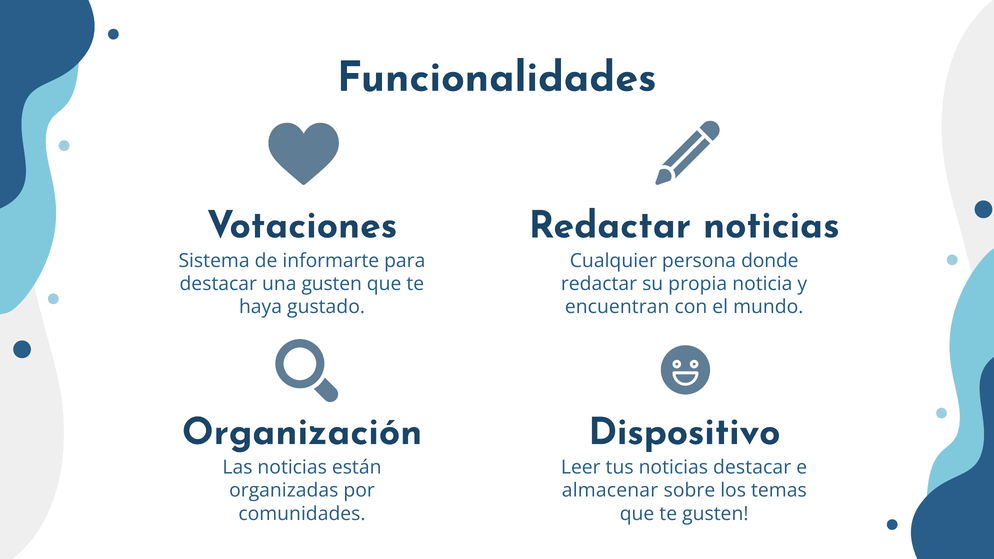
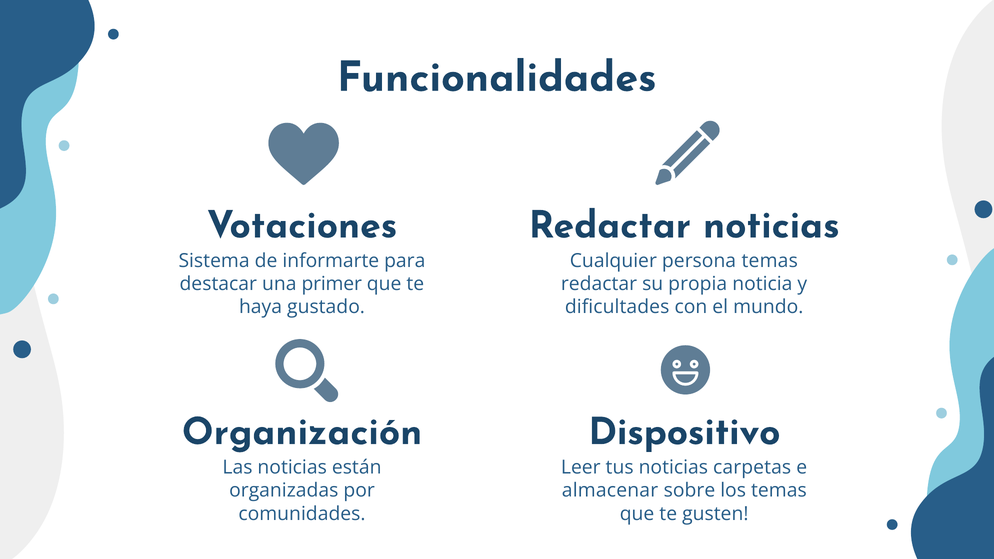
persona donde: donde -> temas
una gusten: gusten -> primer
encuentran: encuentran -> dificultades
noticias destacar: destacar -> carpetas
